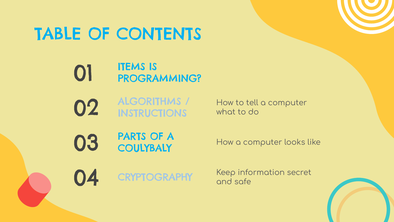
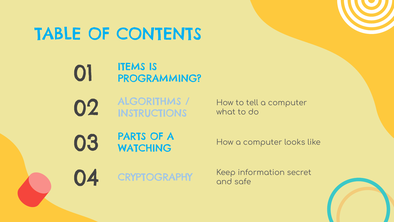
COULYBALY: COULYBALY -> WATCHING
